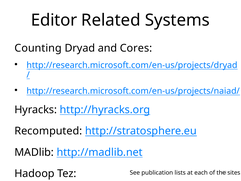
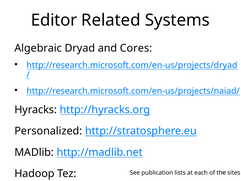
Counting: Counting -> Algebraic
Recomputed: Recomputed -> Personalized
